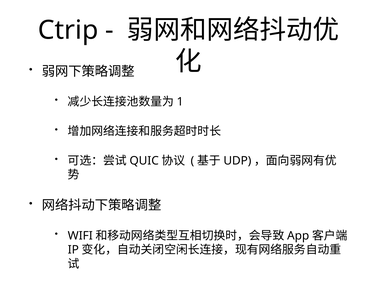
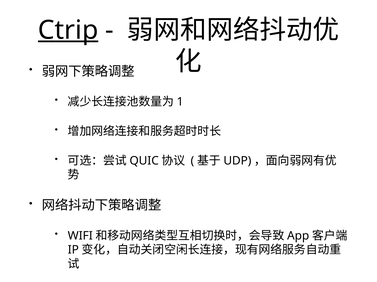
Ctrip underline: none -> present
